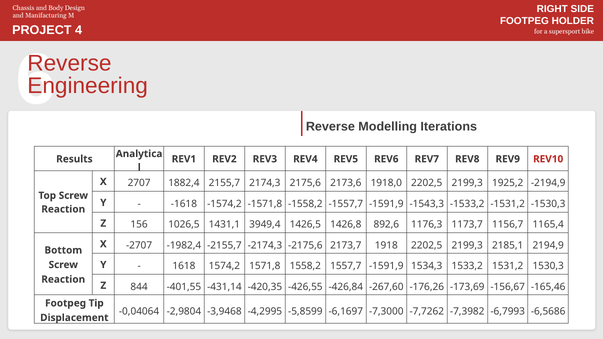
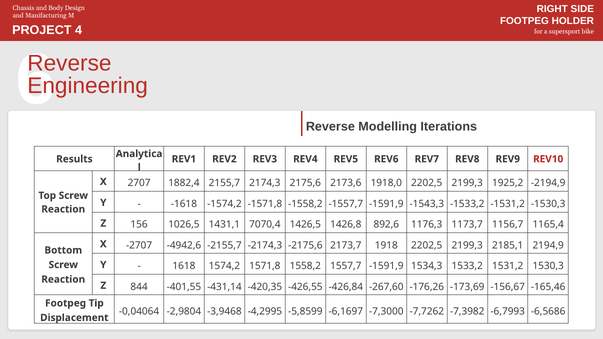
3949,4: 3949,4 -> 7070,4
-1982,4: -1982,4 -> -4942,6
